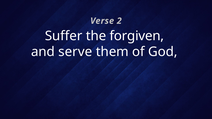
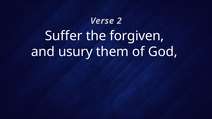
serve: serve -> usury
